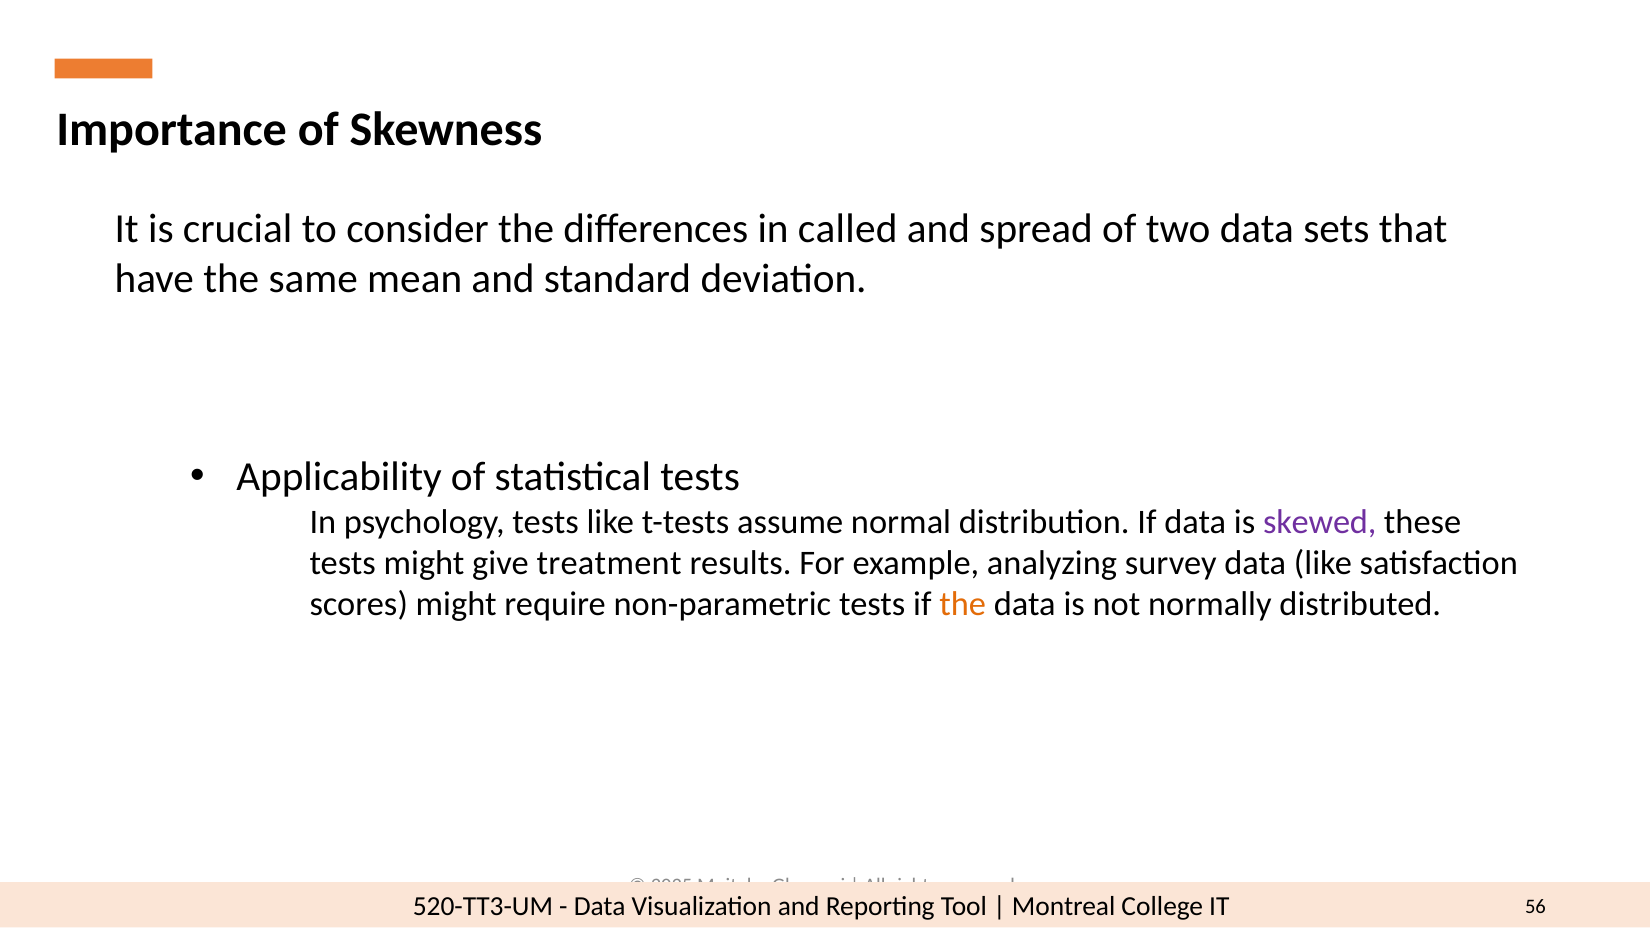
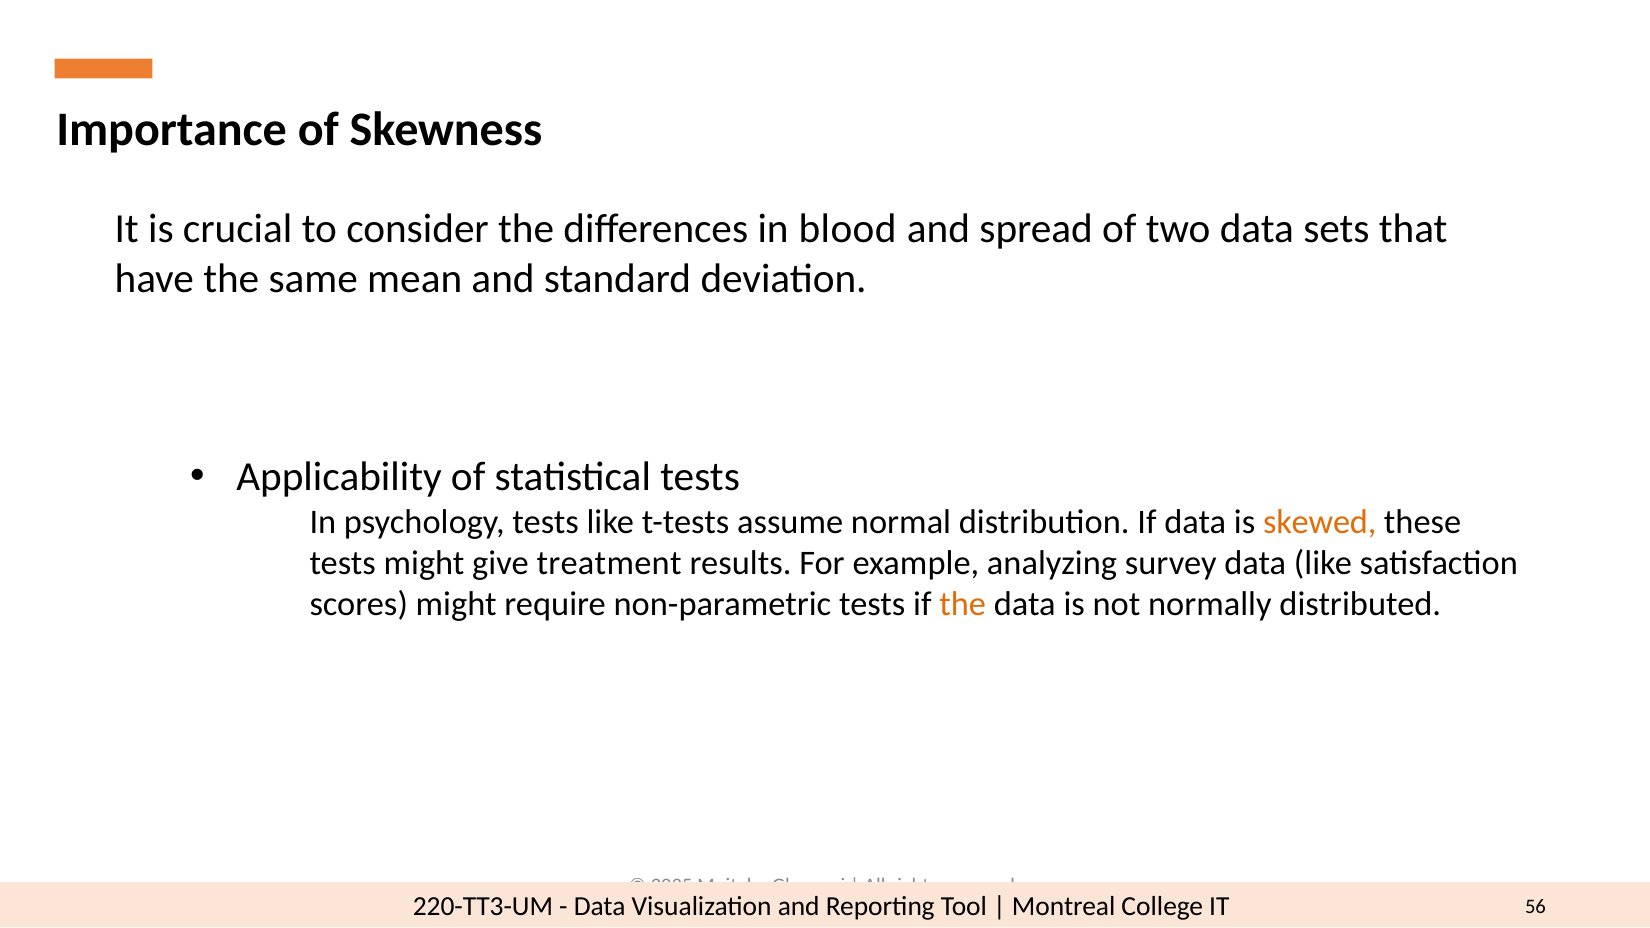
called: called -> blood
skewed colour: purple -> orange
520-TT3-UM: 520-TT3-UM -> 220-TT3-UM
